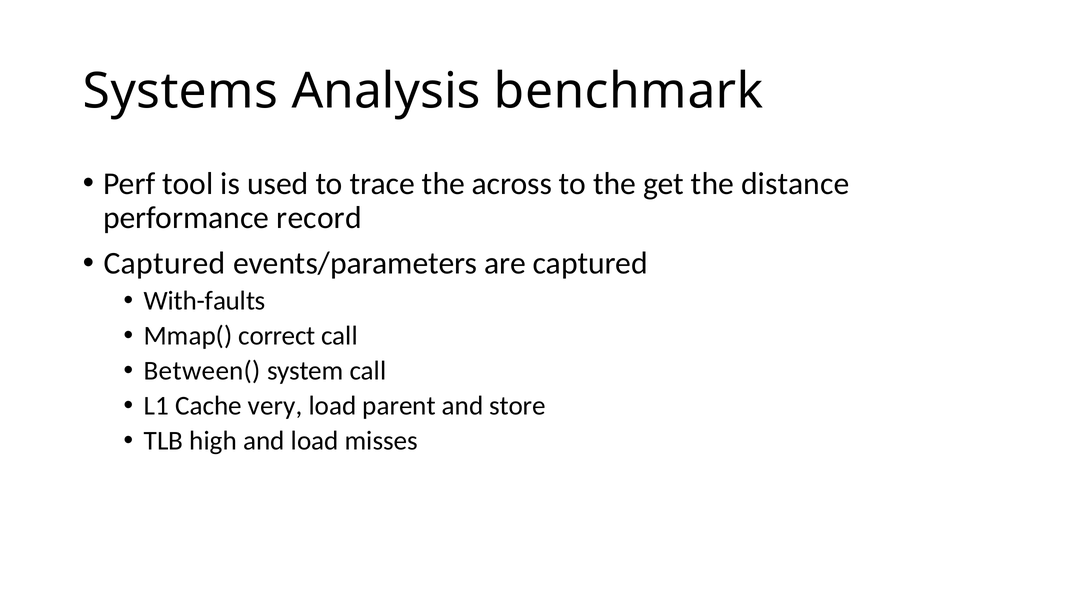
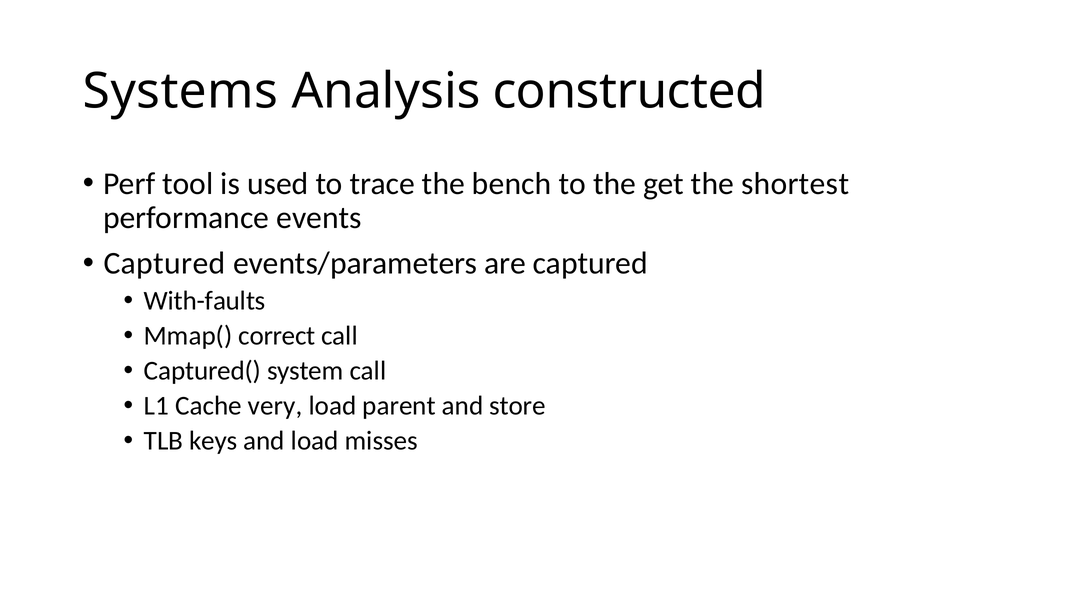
benchmark: benchmark -> constructed
across: across -> bench
distance: distance -> shortest
record: record -> events
Between(: Between( -> Captured(
high: high -> keys
